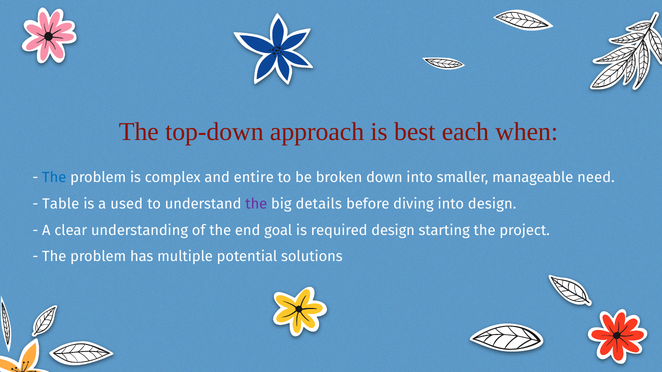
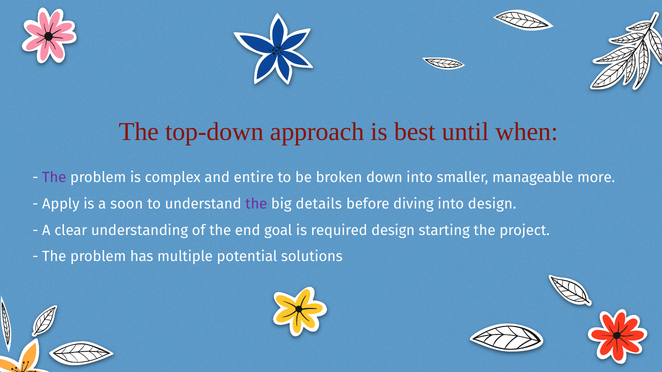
each: each -> until
The at (54, 178) colour: blue -> purple
need: need -> more
Table: Table -> Apply
used: used -> soon
